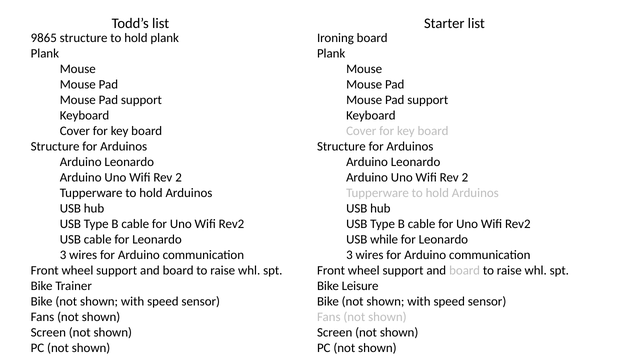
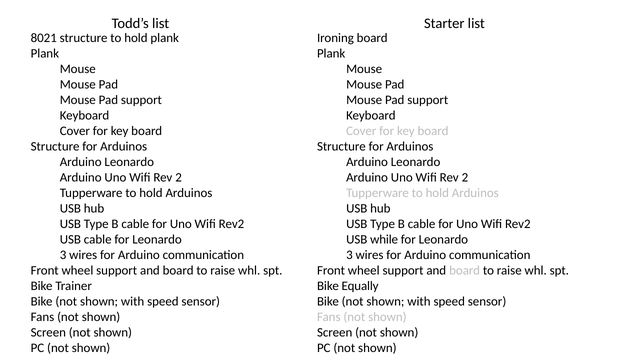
9865: 9865 -> 8021
Leisure: Leisure -> Equally
